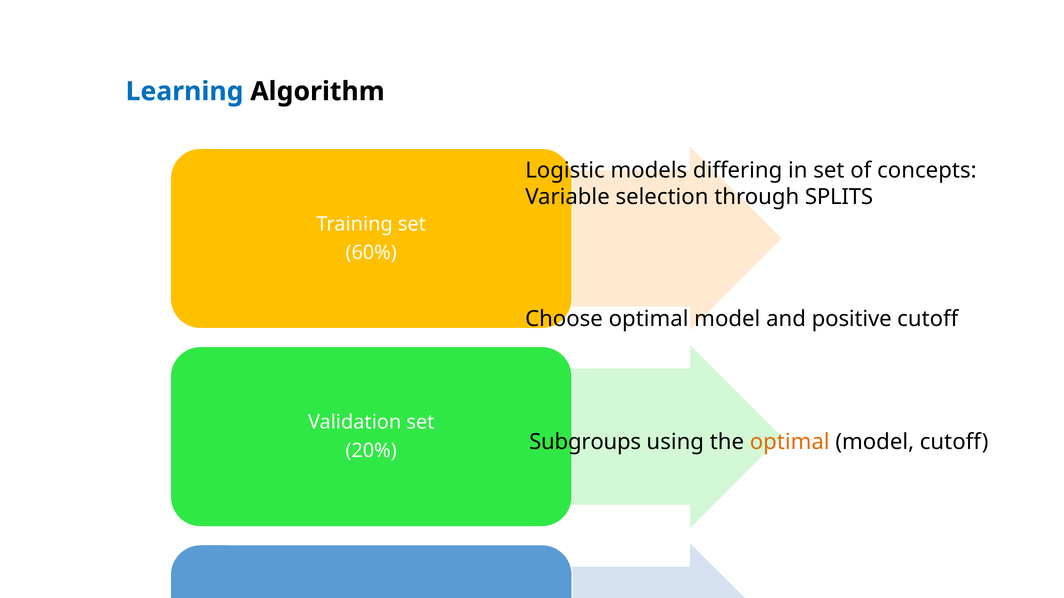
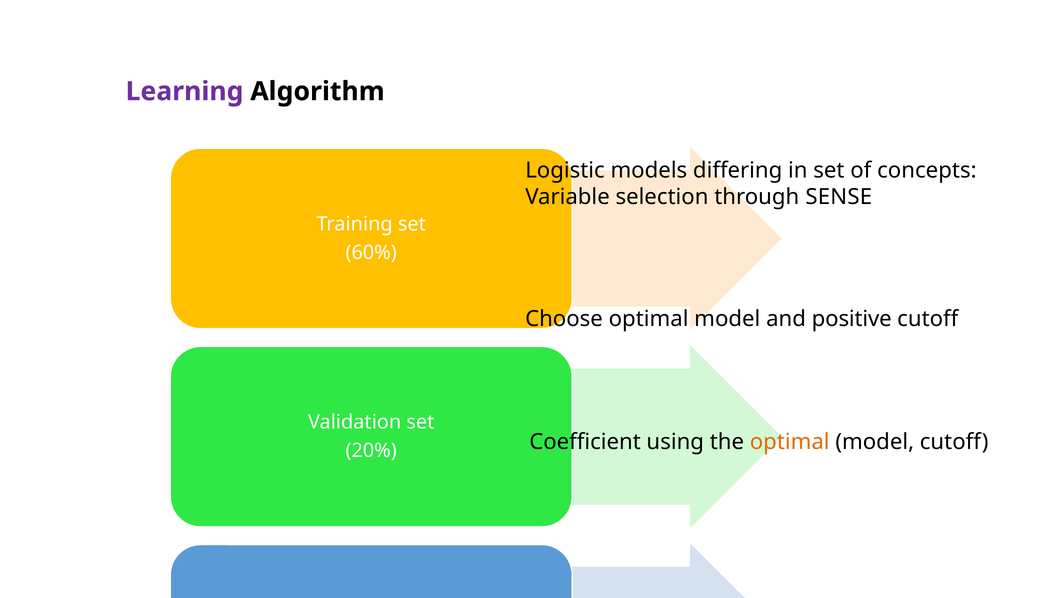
Learning colour: blue -> purple
SPLITS: SPLITS -> SENSE
Subgroups: Subgroups -> Coefficient
